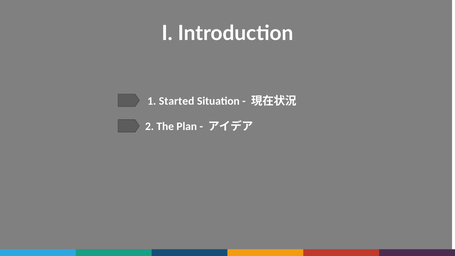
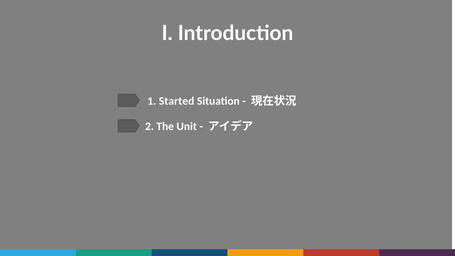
Plan: Plan -> Unit
